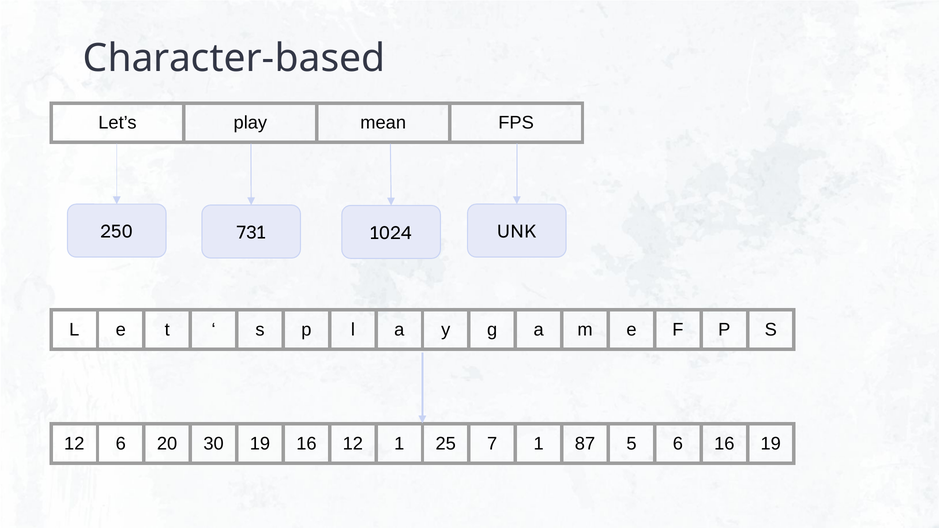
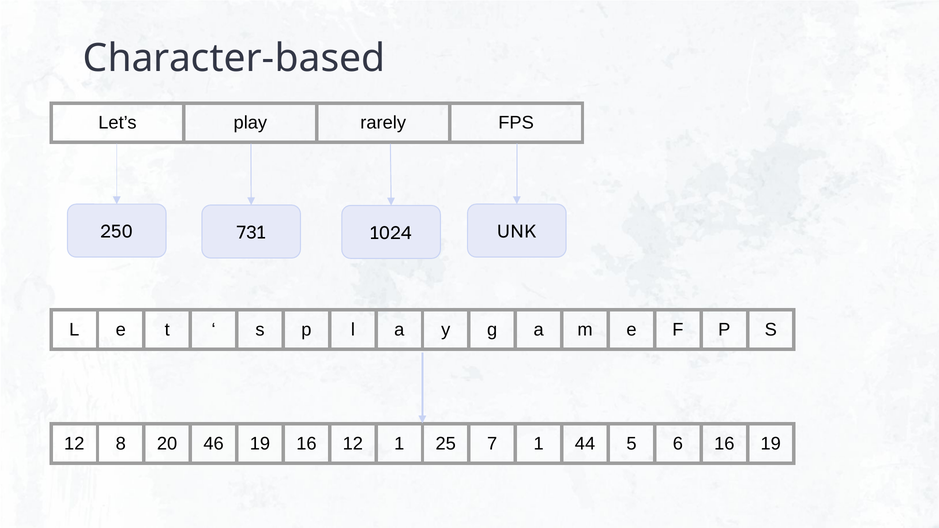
mean: mean -> rarely
12 6: 6 -> 8
30: 30 -> 46
87: 87 -> 44
